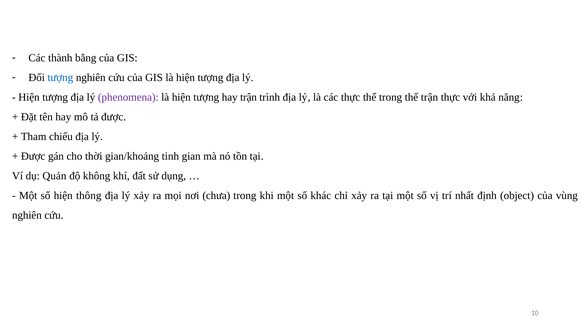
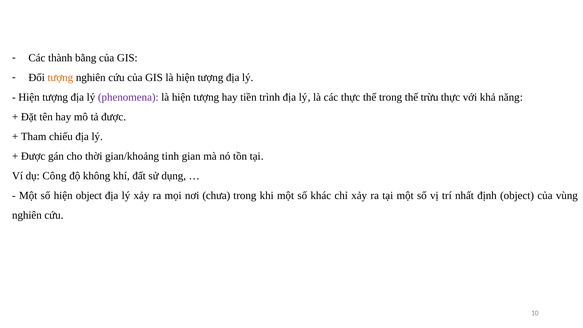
tượng at (60, 78) colour: blue -> orange
hay trận: trận -> tiền
thế trận: trận -> trừu
Quản: Quản -> Công
hiện thông: thông -> object
